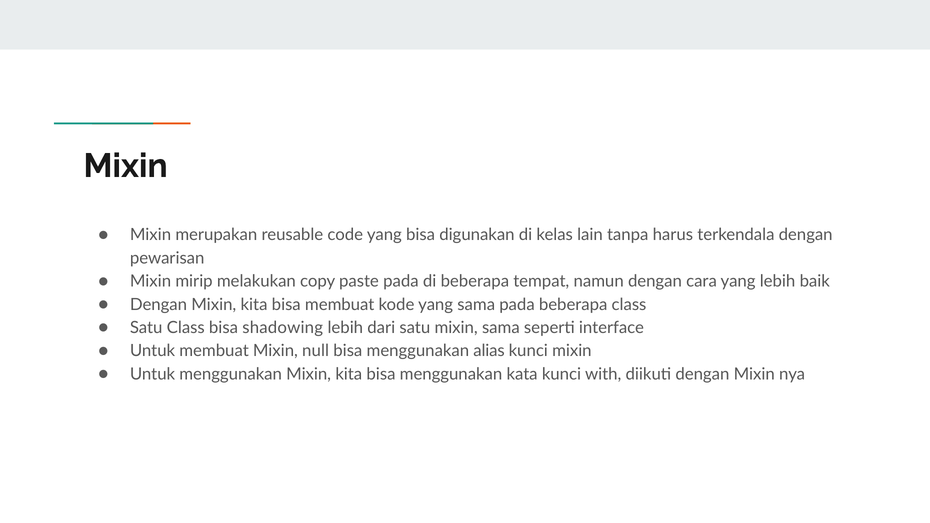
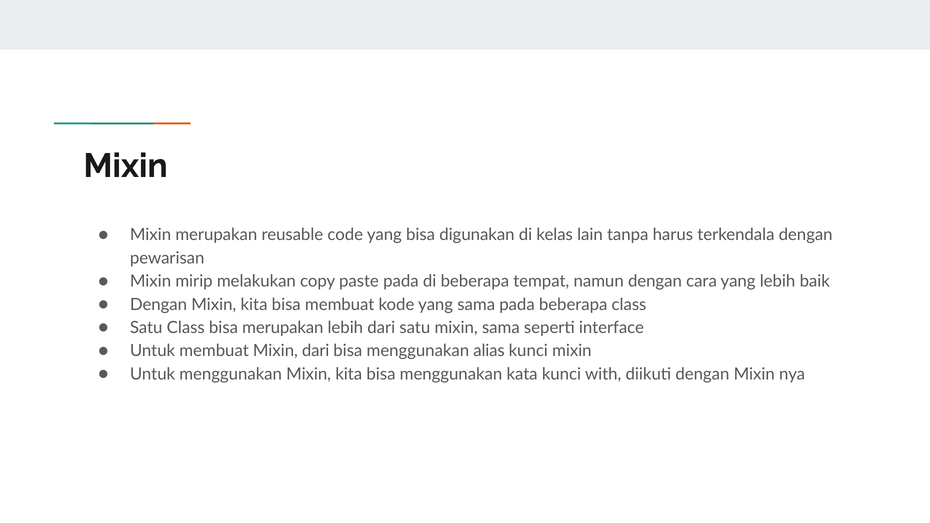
bisa shadowing: shadowing -> merupakan
Mixin null: null -> dari
